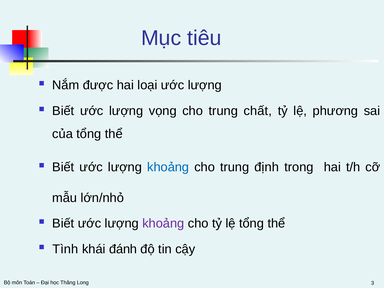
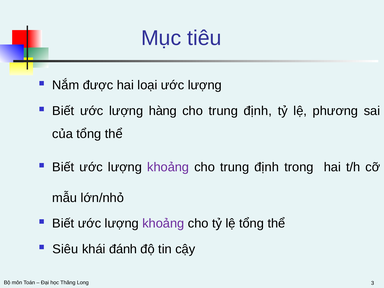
vọng: vọng -> hàng
chất at (258, 111): chất -> định
khoảng at (168, 167) colour: blue -> purple
Tình: Tình -> Siêu
